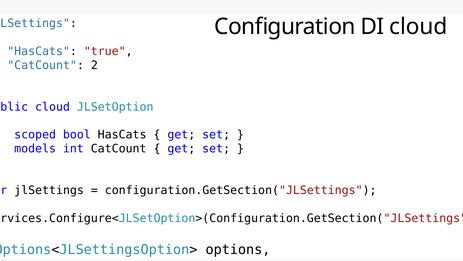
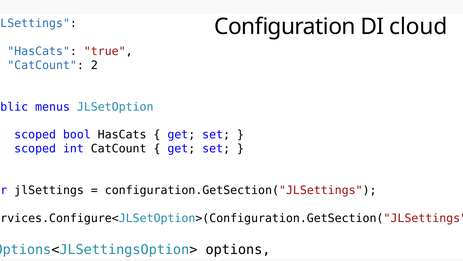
cloud at (53, 107): cloud -> menus
models at (35, 148): models -> scoped
